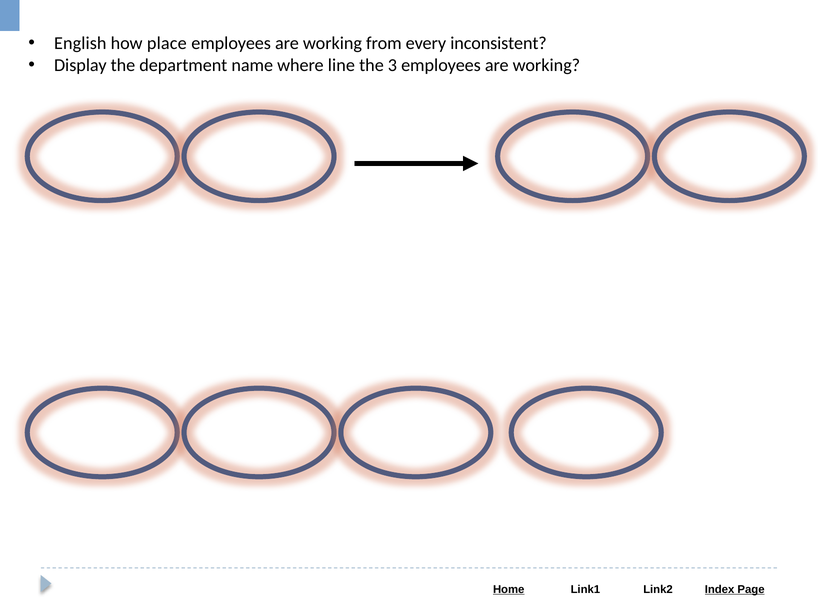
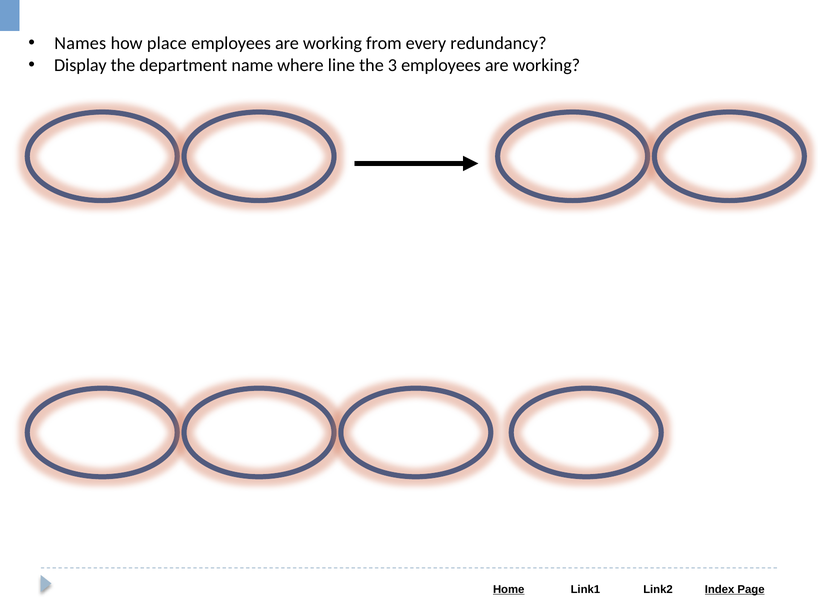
English: English -> Names
inconsistent: inconsistent -> redundancy
